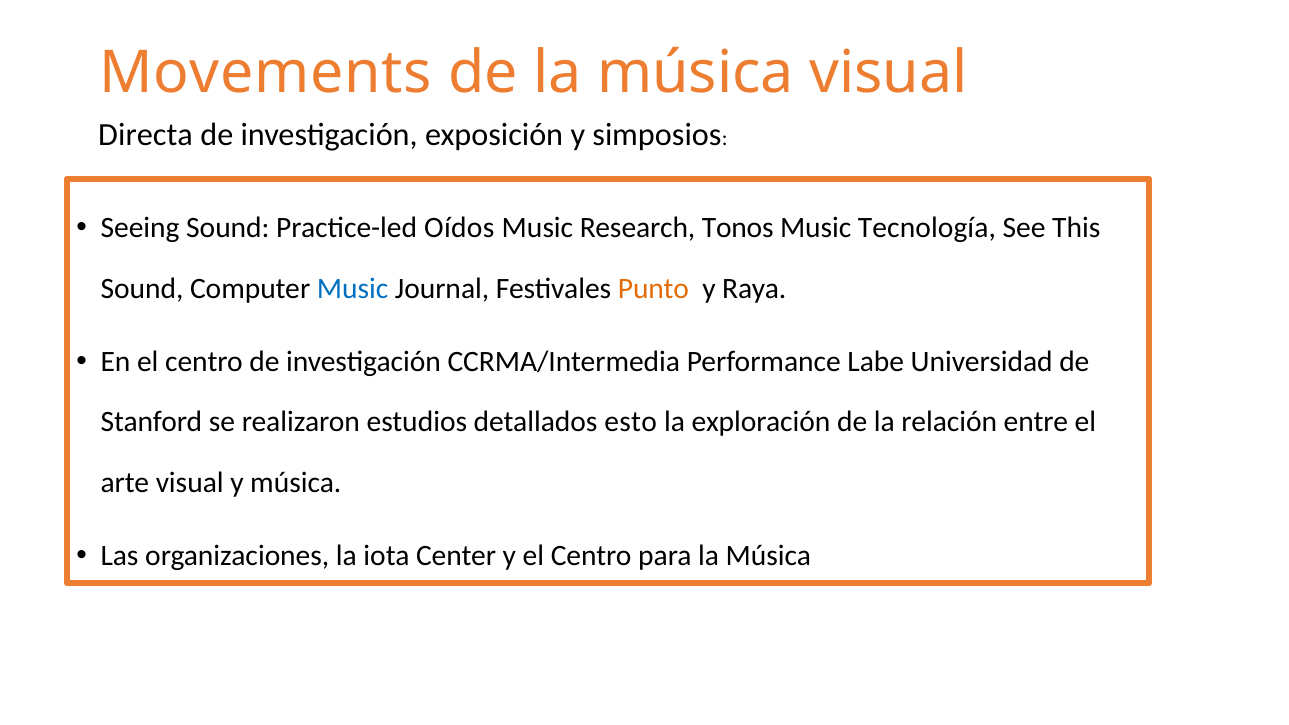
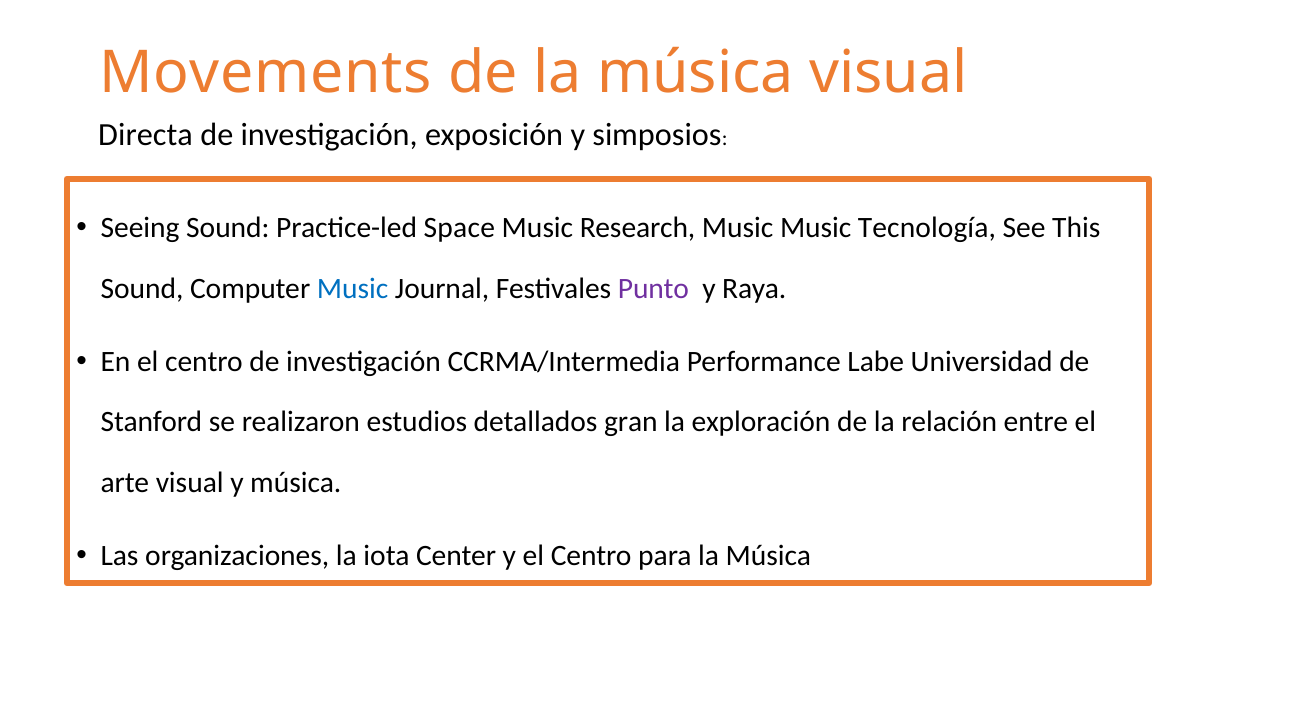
Oídos: Oídos -> Space
Research Tonos: Tonos -> Music
Punto colour: orange -> purple
esto: esto -> gran
